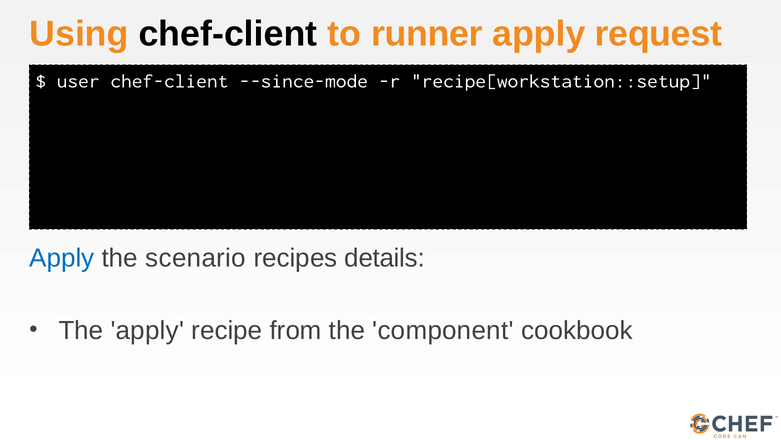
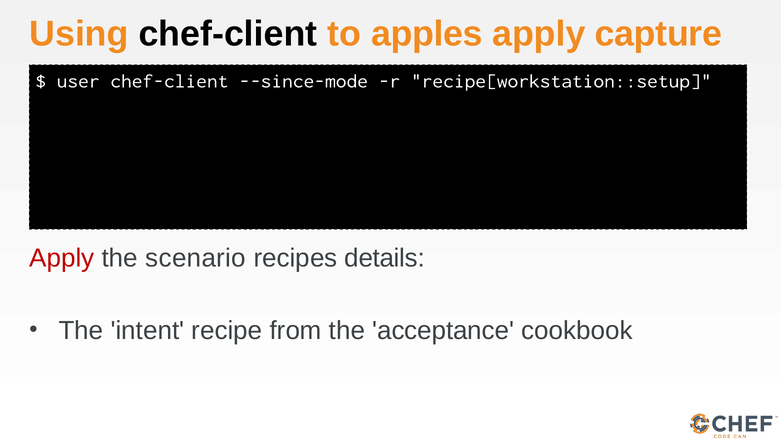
runner: runner -> apples
request: request -> capture
Apply at (62, 258) colour: blue -> red
The apply: apply -> intent
component: component -> acceptance
